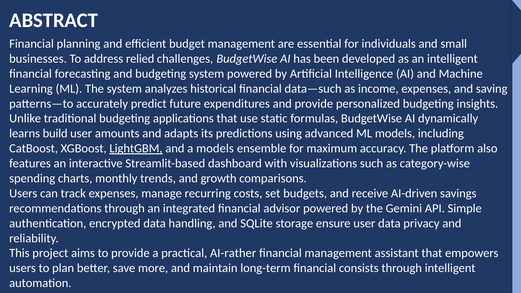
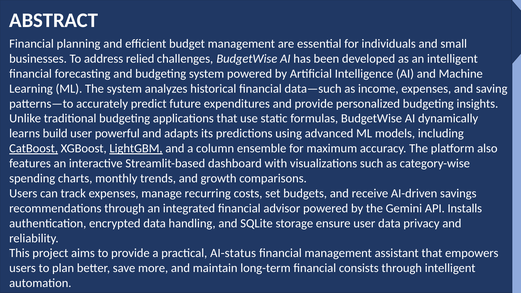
amounts: amounts -> powerful
CatBoost underline: none -> present
a models: models -> column
Simple: Simple -> Installs
AI-rather: AI-rather -> AI-status
